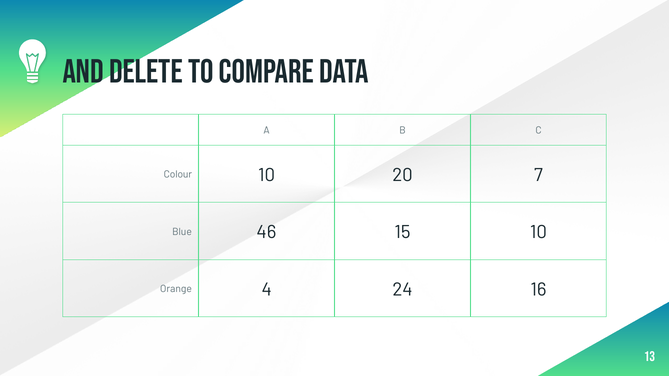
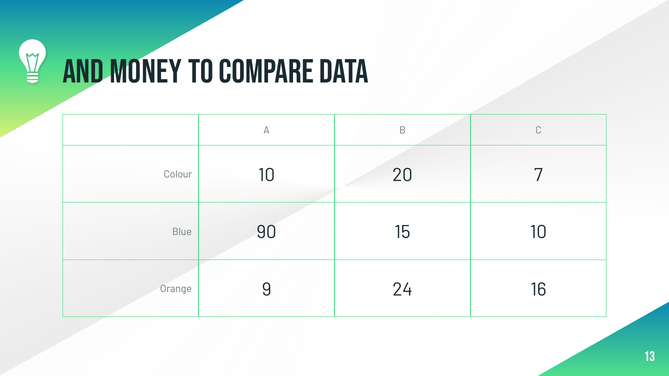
delete: delete -> money
46: 46 -> 90
4: 4 -> 9
